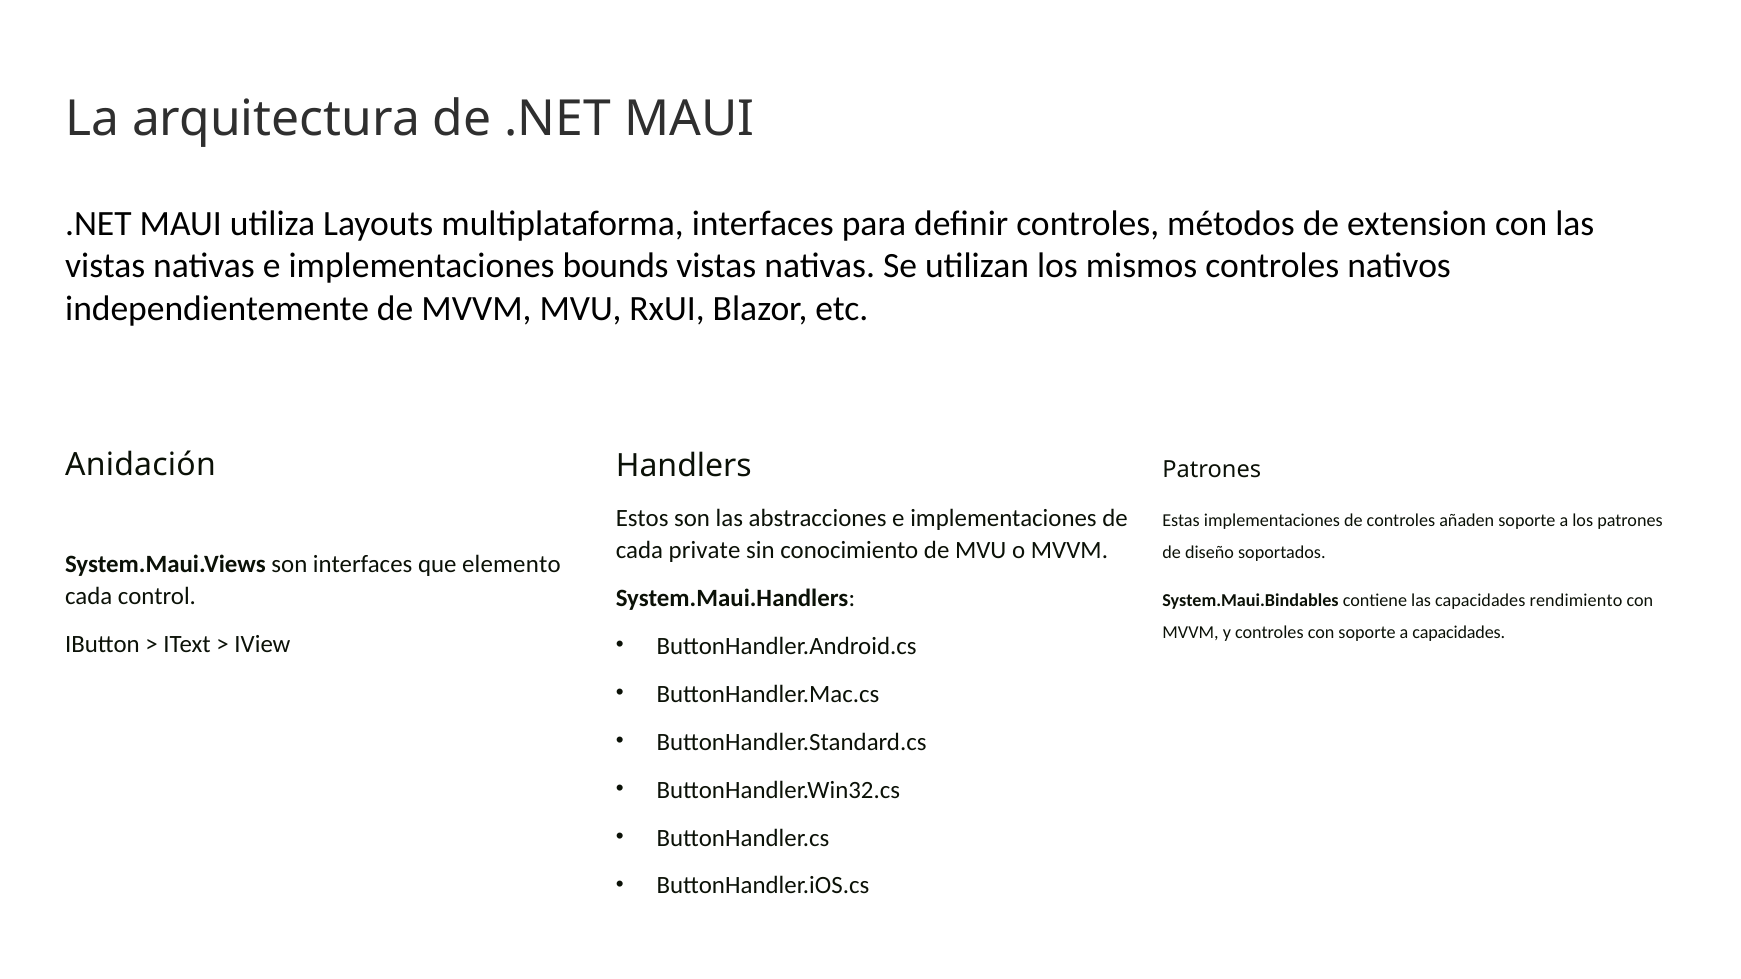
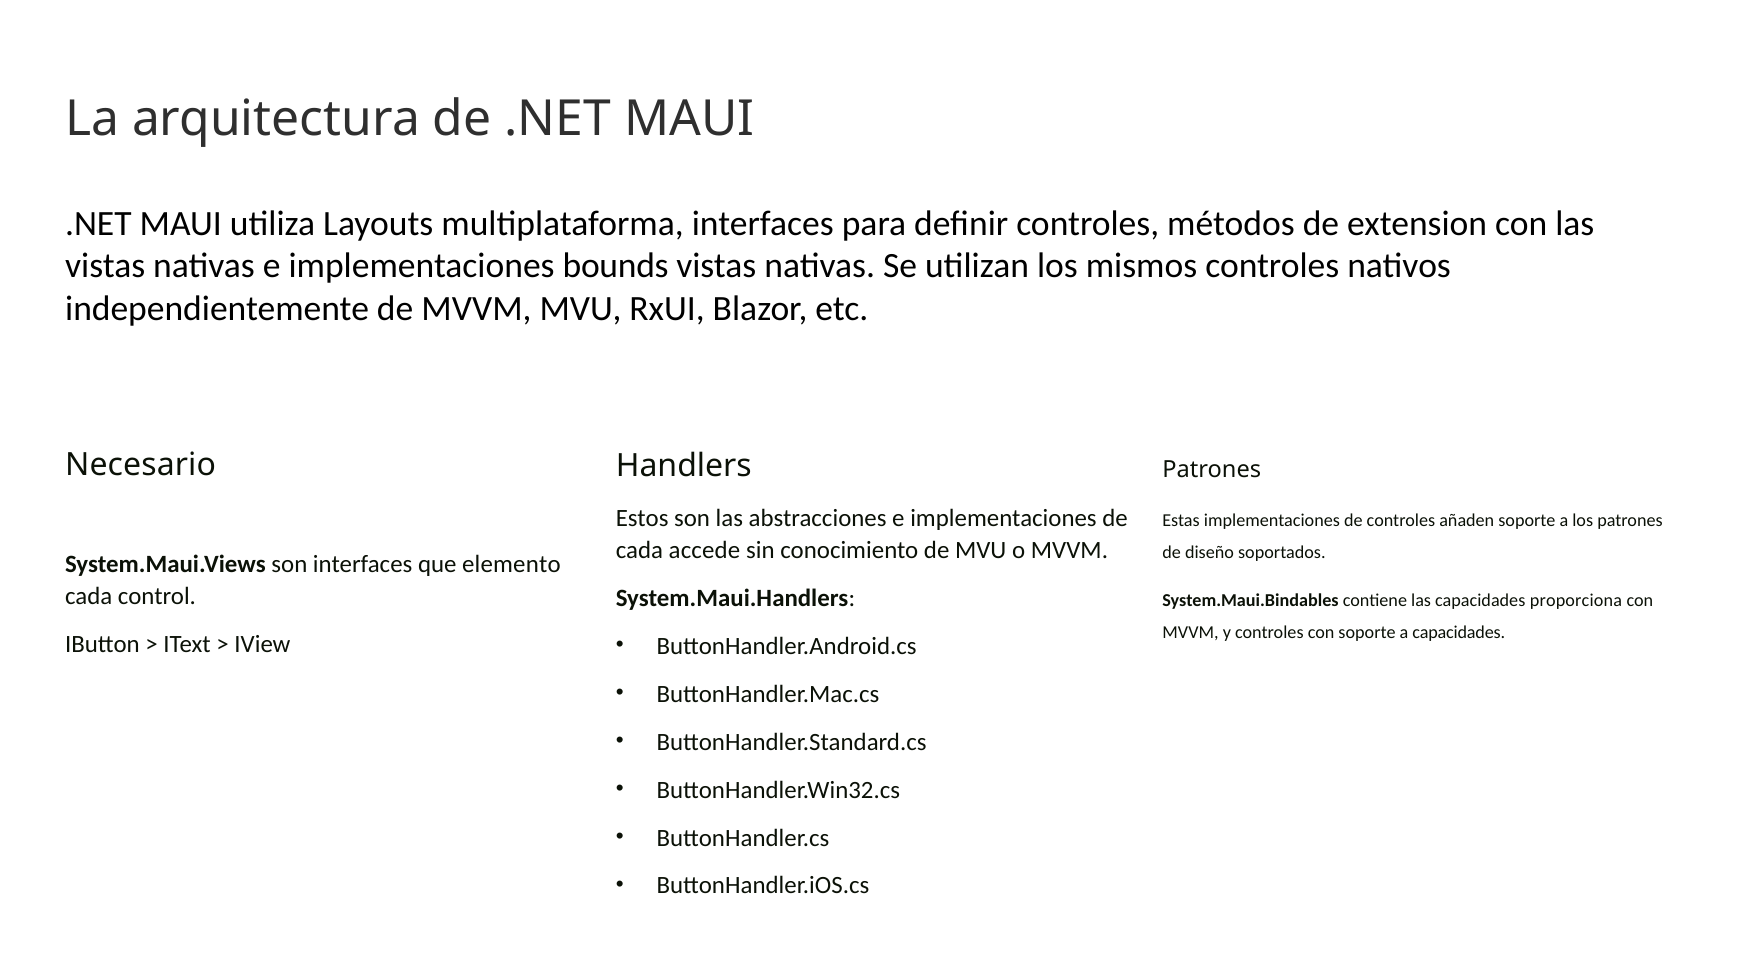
Anidación: Anidación -> Necesario
private: private -> accede
rendimiento: rendimiento -> proporciona
